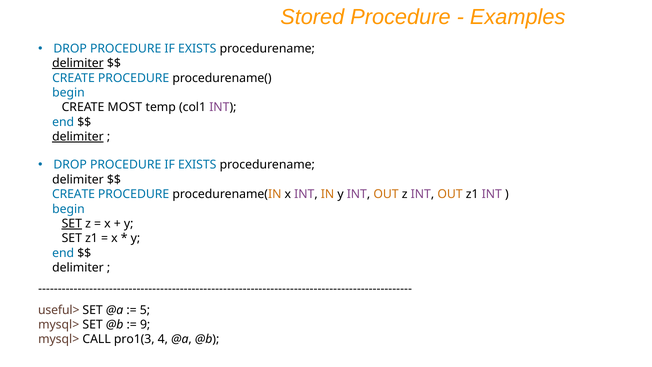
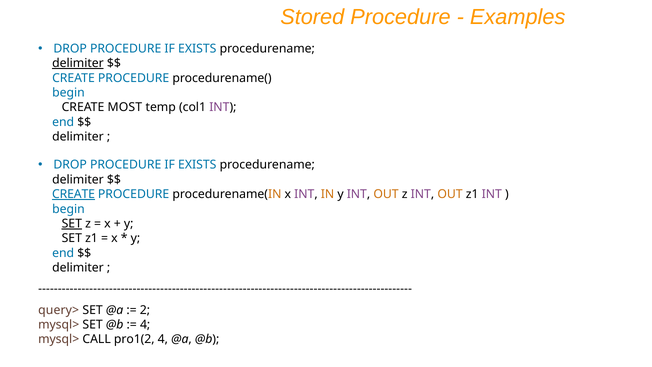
delimiter at (78, 137) underline: present -> none
CREATE at (74, 194) underline: none -> present
useful>: useful> -> query>
5: 5 -> 2
9 at (145, 325): 9 -> 4
pro1(3: pro1(3 -> pro1(2
